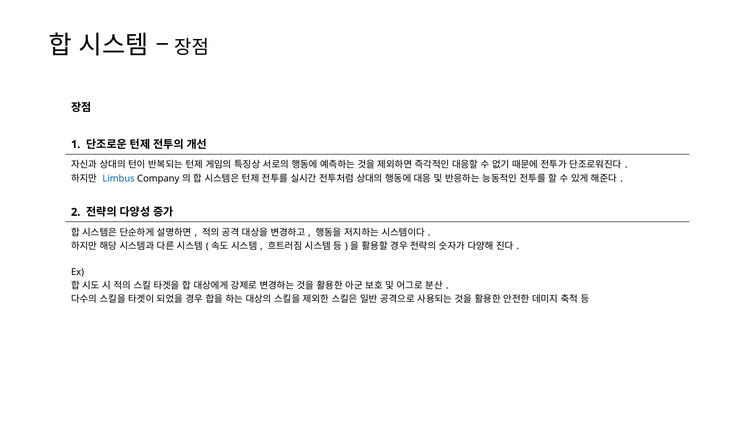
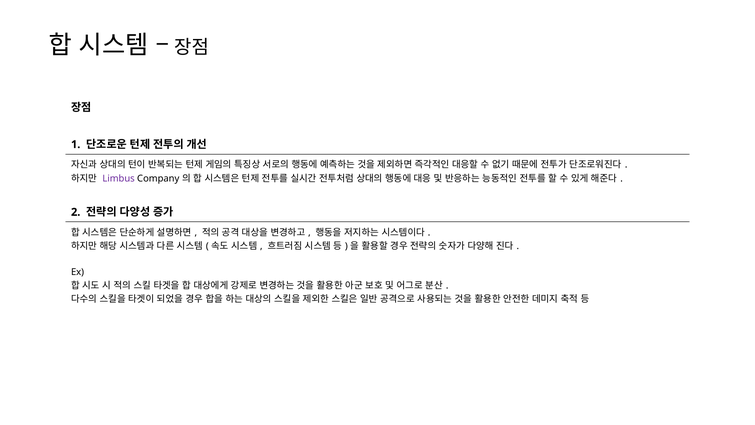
Limbus colour: blue -> purple
